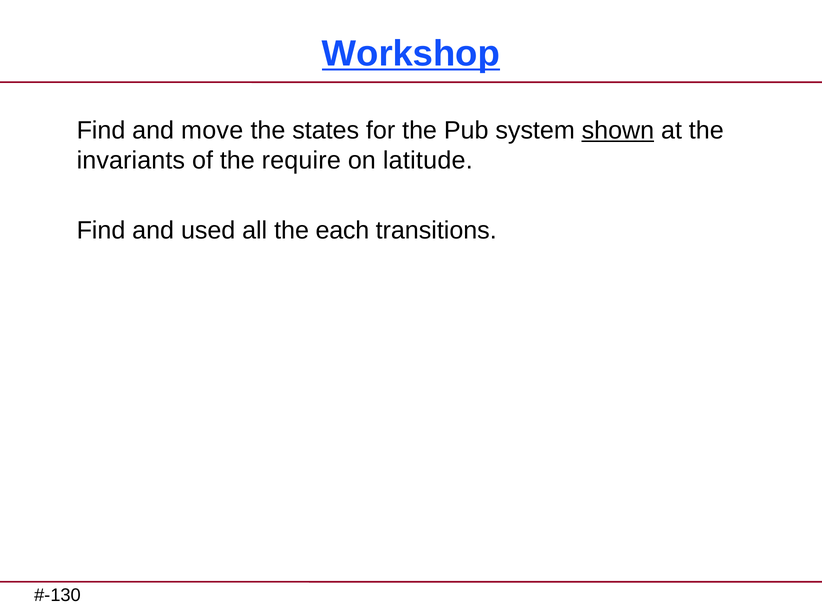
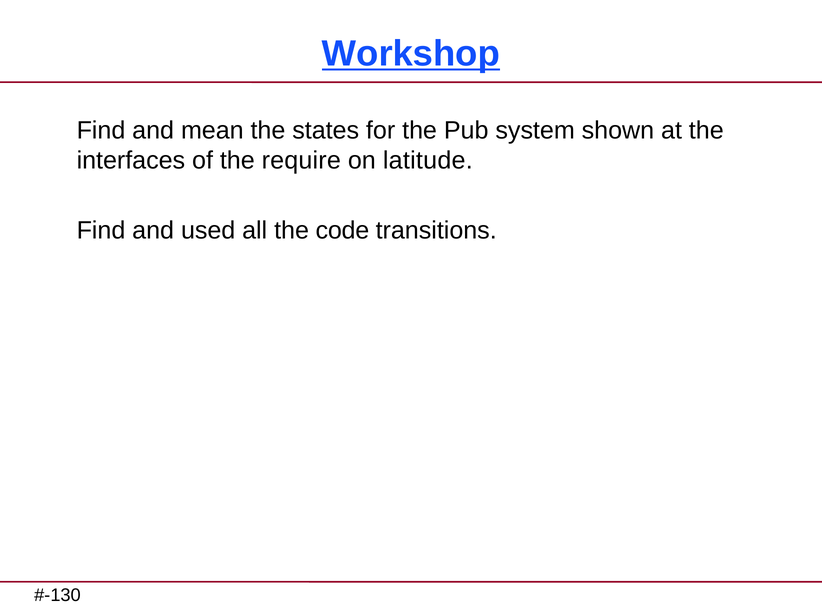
move: move -> mean
shown underline: present -> none
invariants: invariants -> interfaces
each: each -> code
